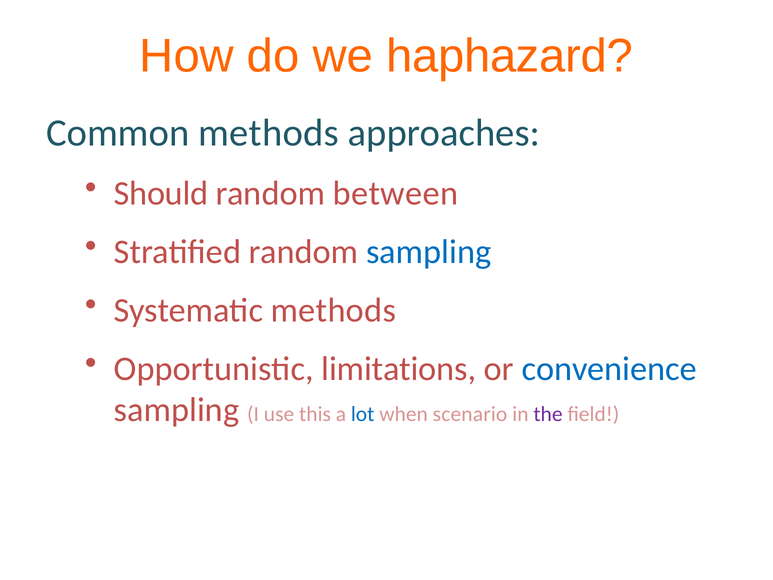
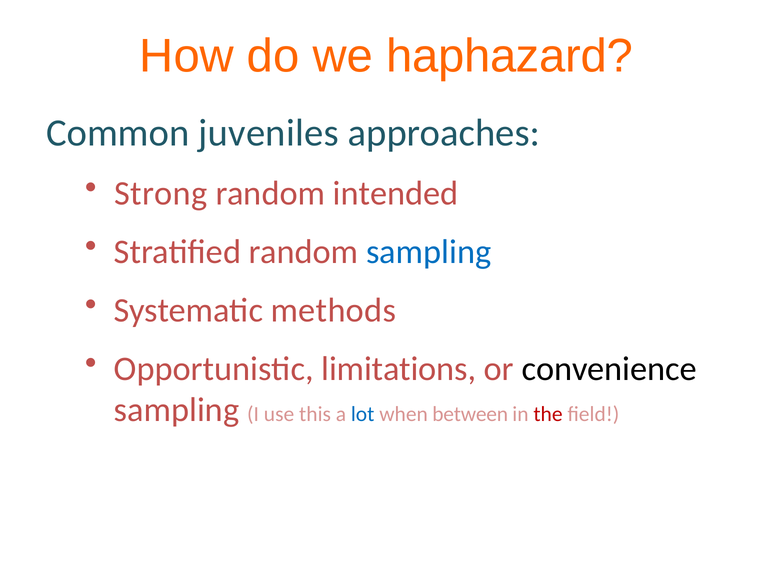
Common methods: methods -> juveniles
Should: Should -> Strong
between: between -> intended
convenience colour: blue -> black
scenario: scenario -> between
the colour: purple -> red
